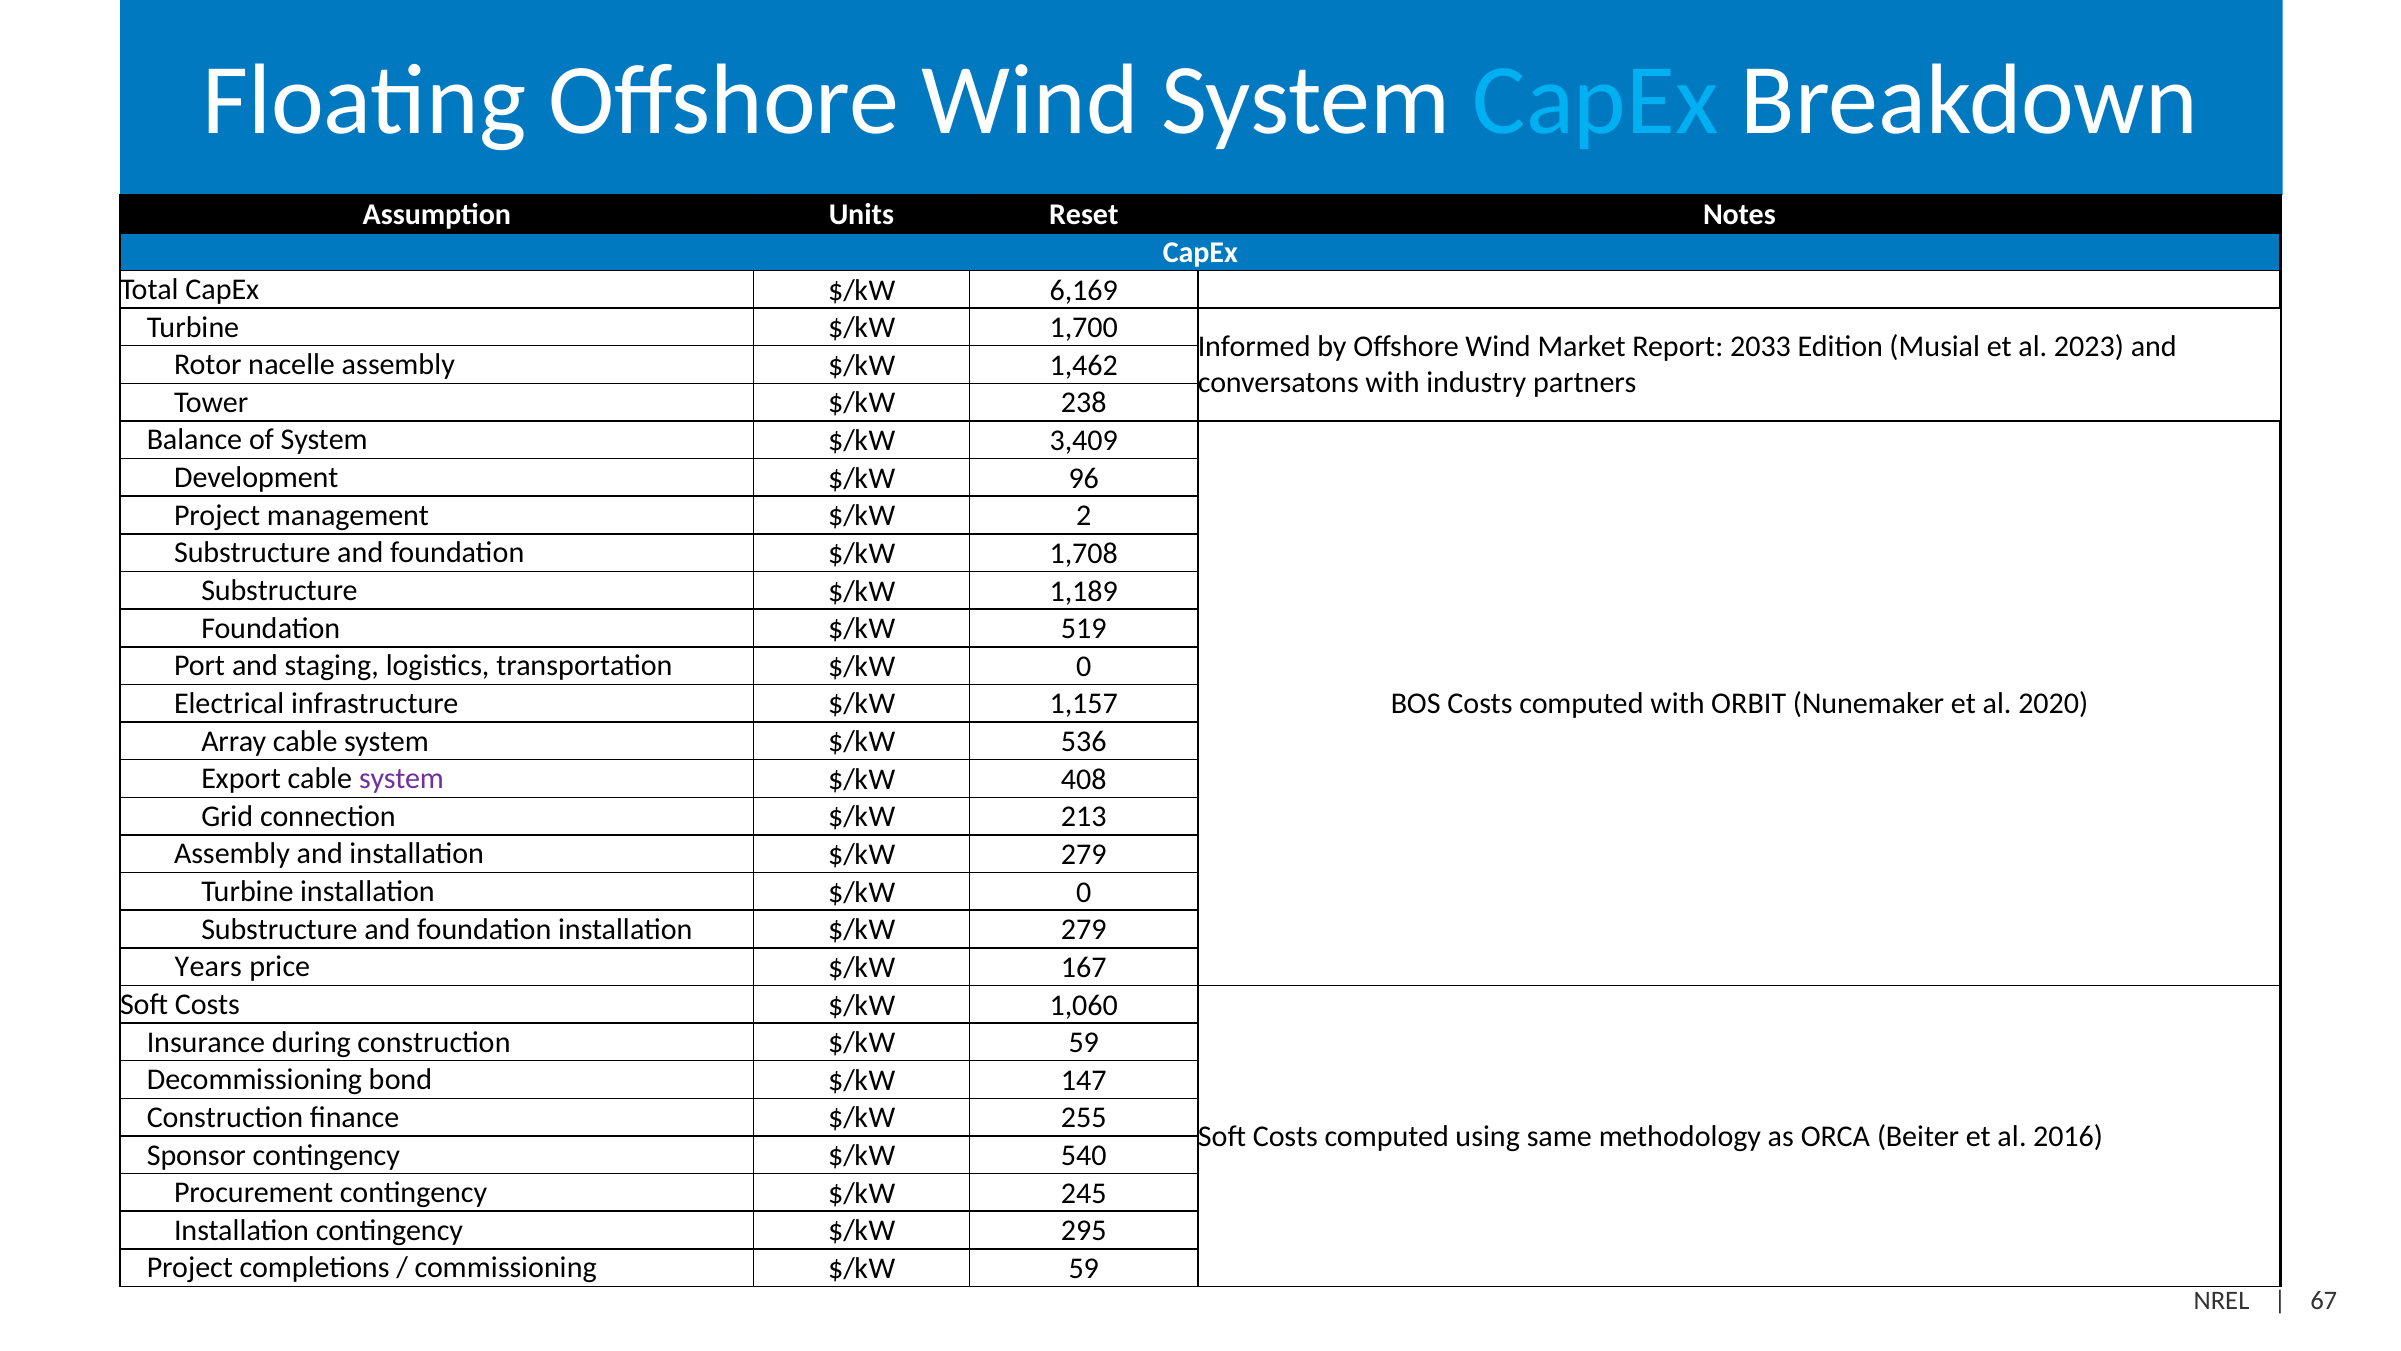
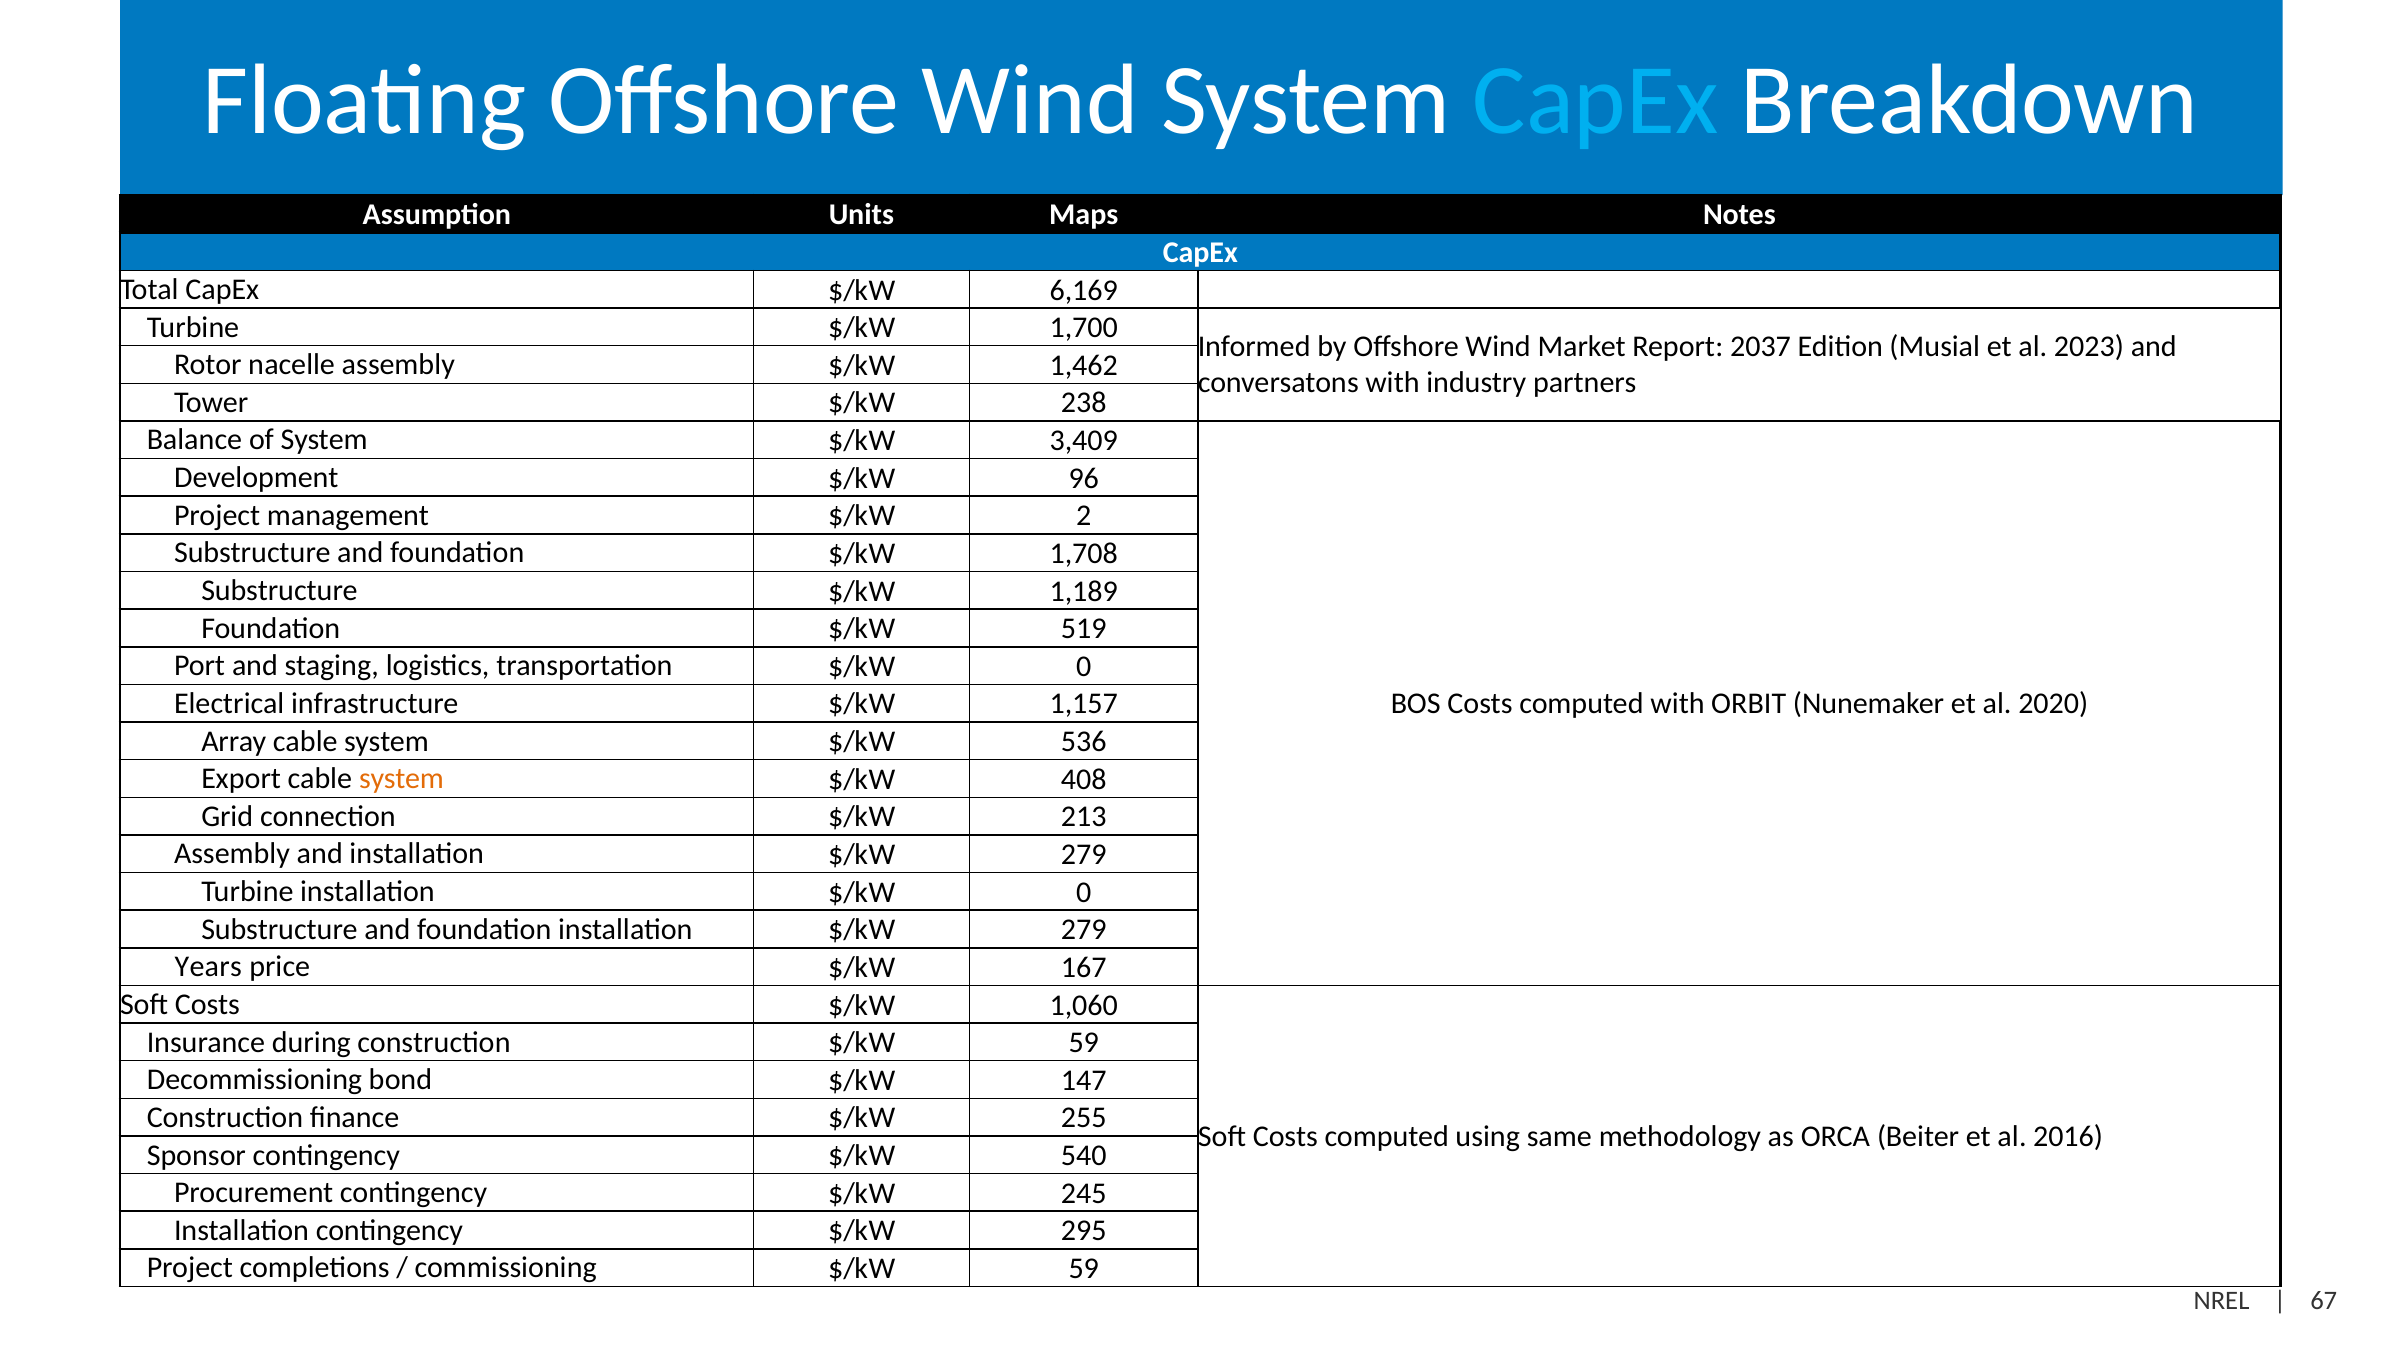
Reset: Reset -> Maps
2033: 2033 -> 2037
system at (401, 779) colour: purple -> orange
